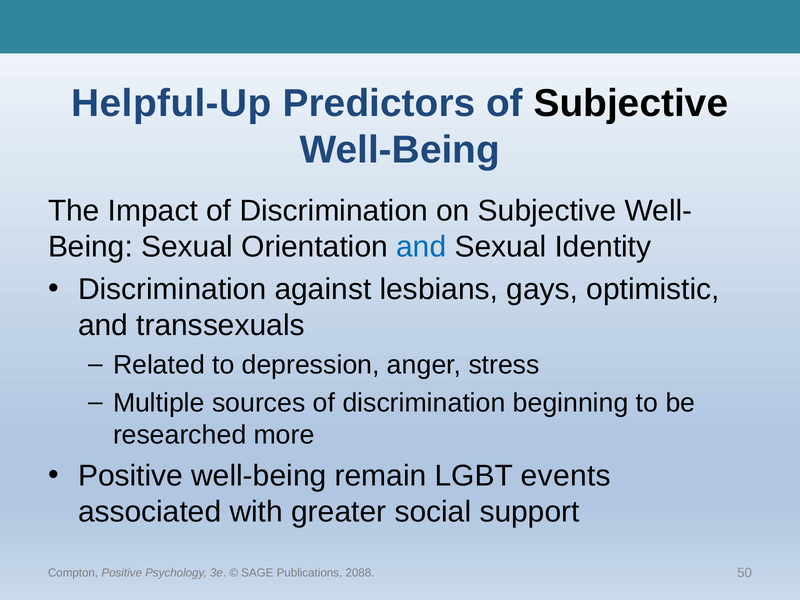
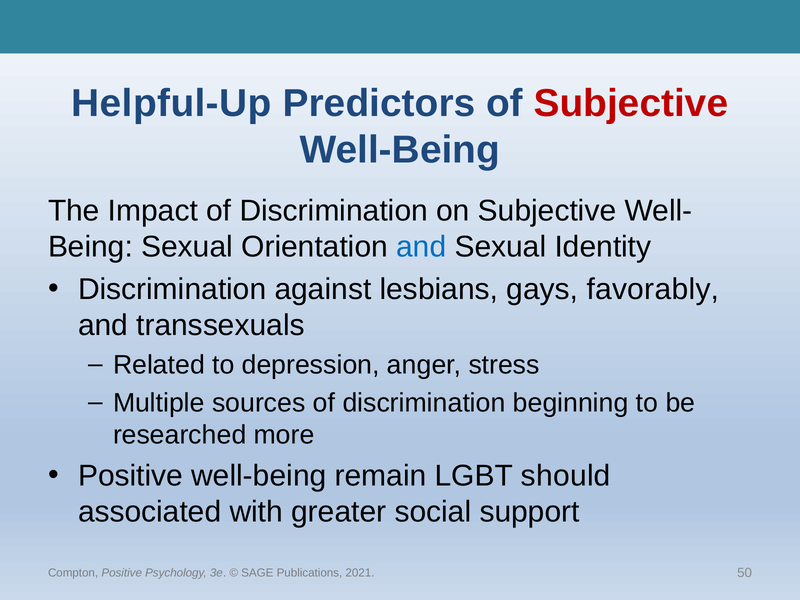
Subjective at (631, 103) colour: black -> red
optimistic: optimistic -> favorably
events: events -> should
2088: 2088 -> 2021
